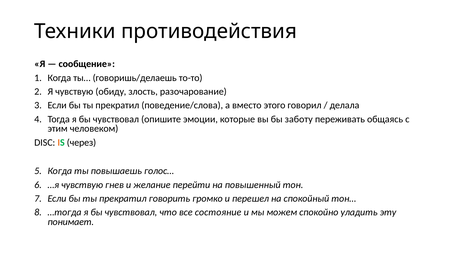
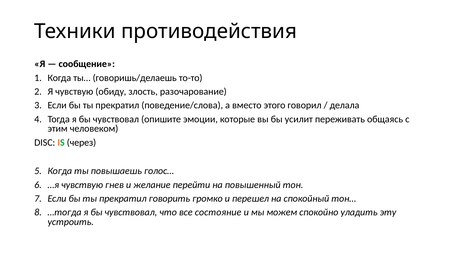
заботу: заботу -> усилит
понимает: понимает -> устроить
